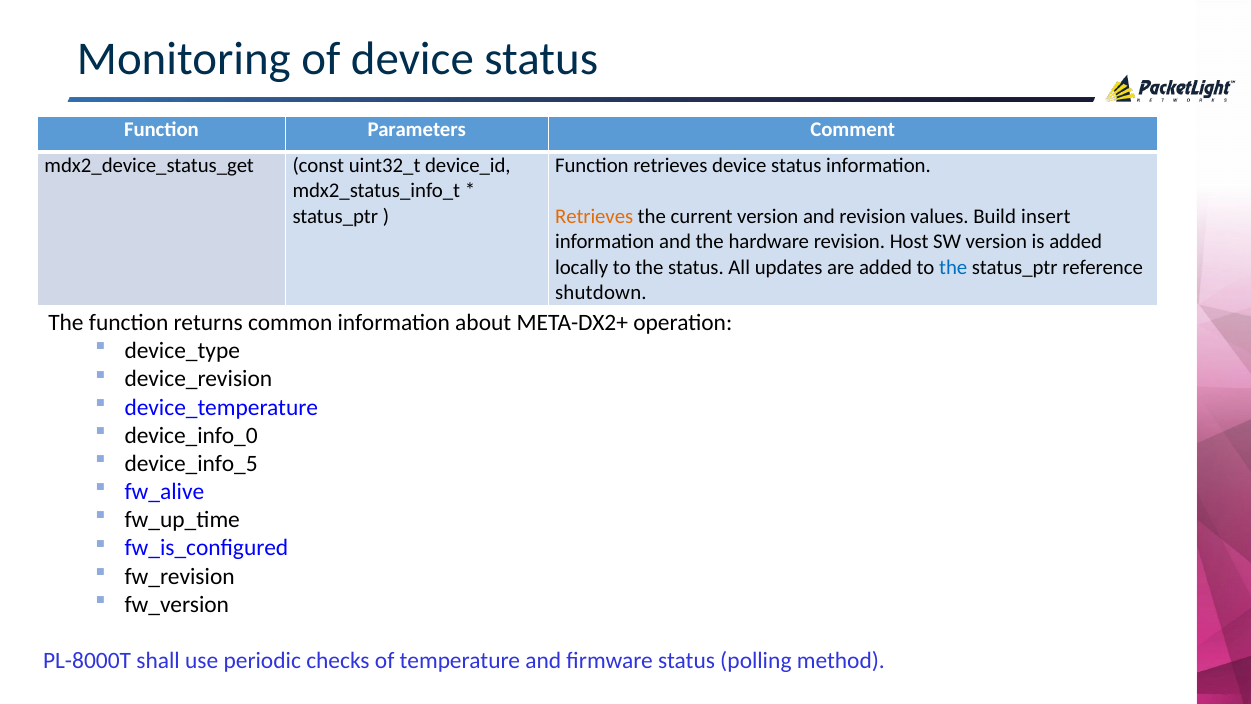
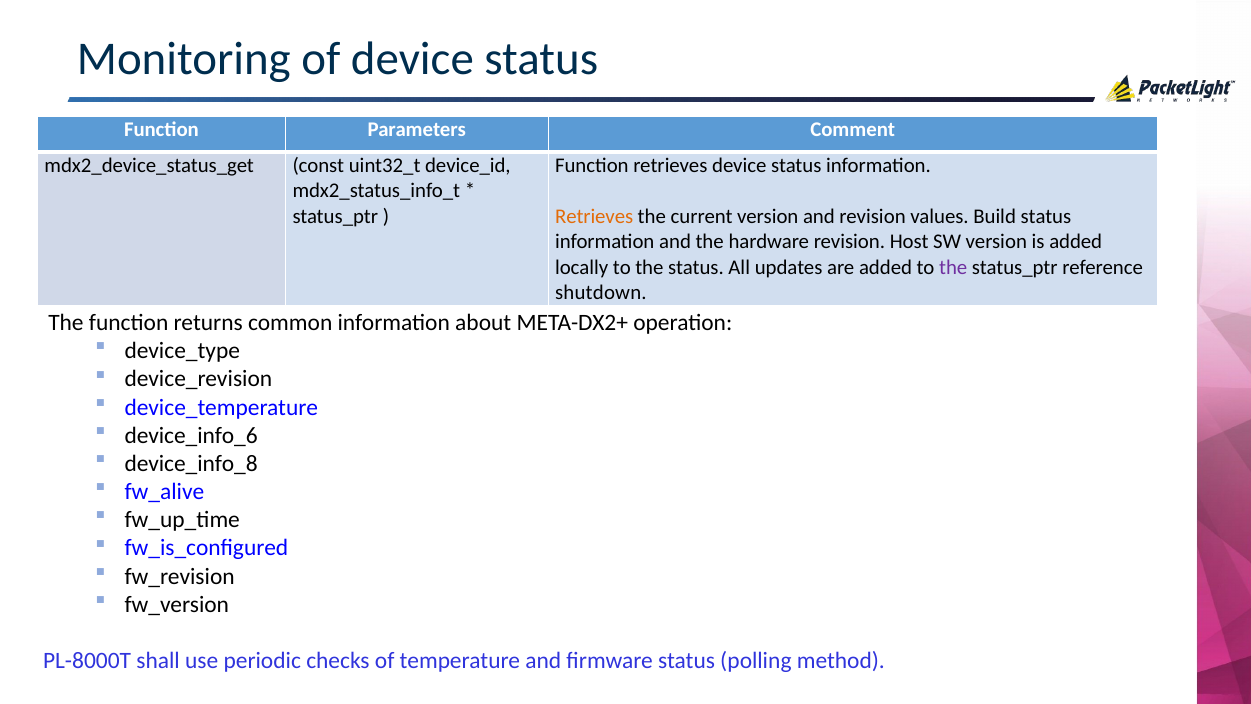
Build insert: insert -> status
the at (953, 267) colour: blue -> purple
device_info_0: device_info_0 -> device_info_6
device_info_5: device_info_5 -> device_info_8
